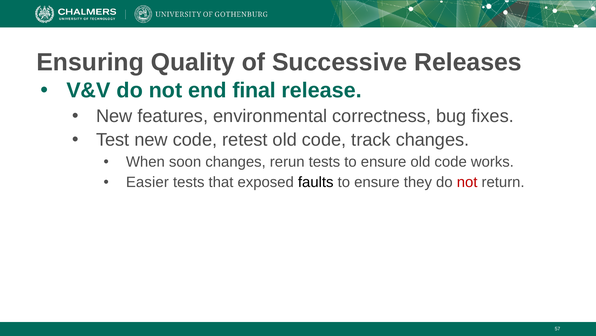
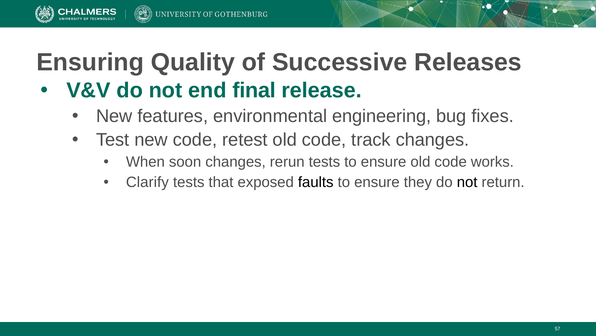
correctness: correctness -> engineering
Easier: Easier -> Clarify
not at (467, 182) colour: red -> black
